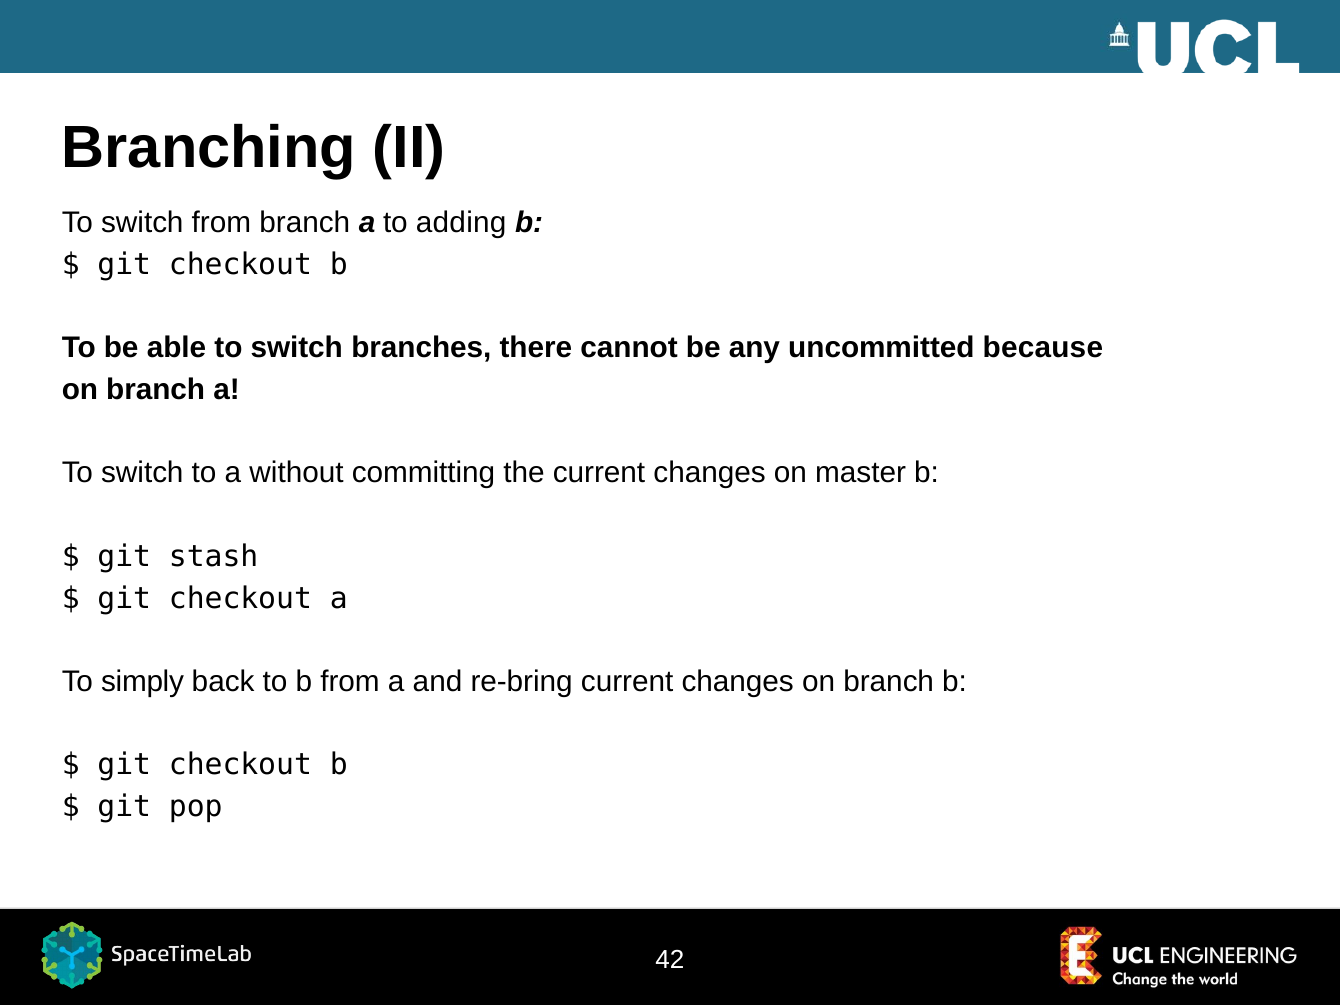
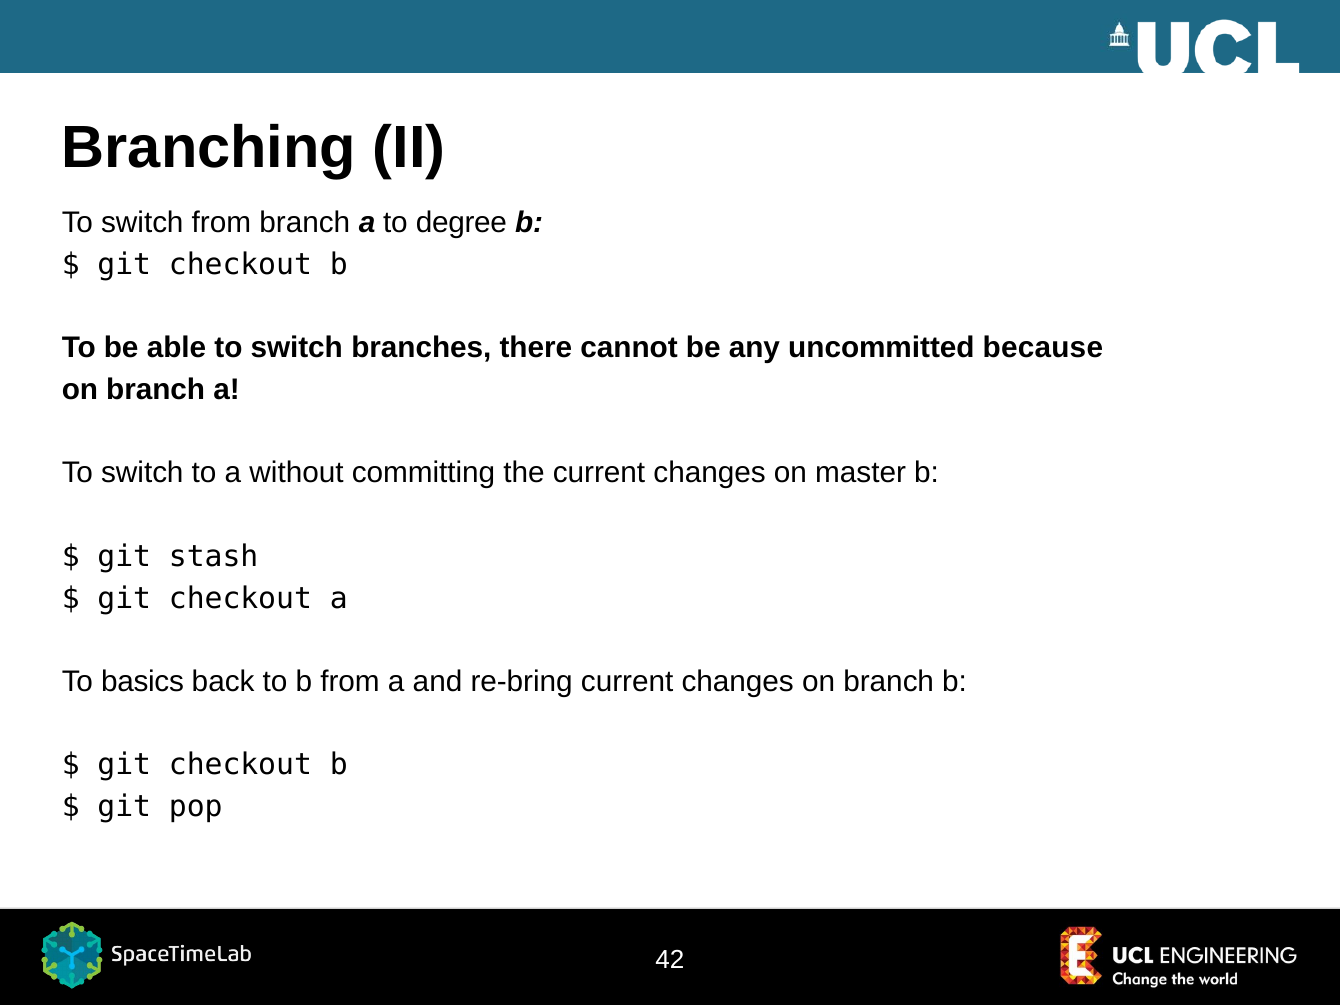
adding: adding -> degree
simply: simply -> basics
